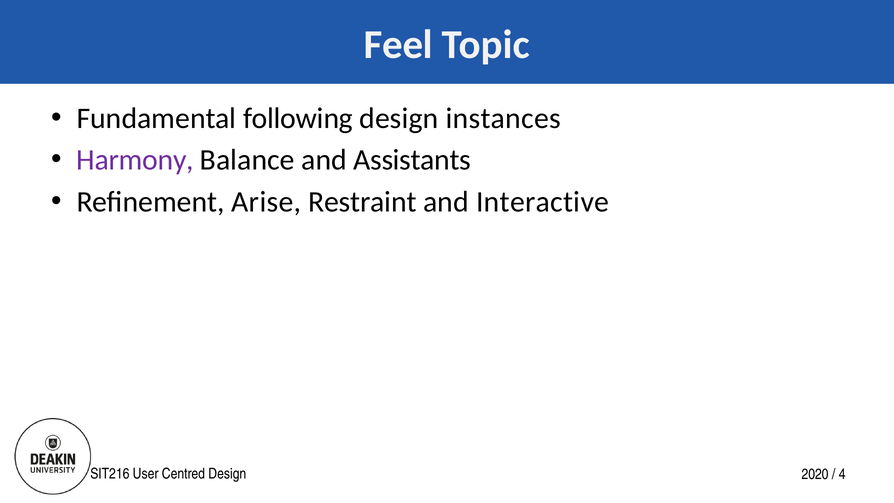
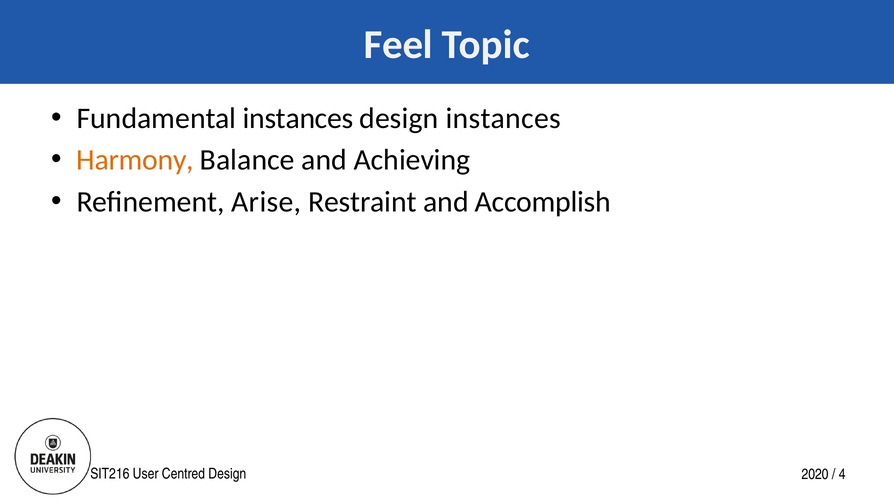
Fundamental following: following -> instances
Harmony colour: purple -> orange
Assistants: Assistants -> Achieving
Interactive: Interactive -> Accomplish
